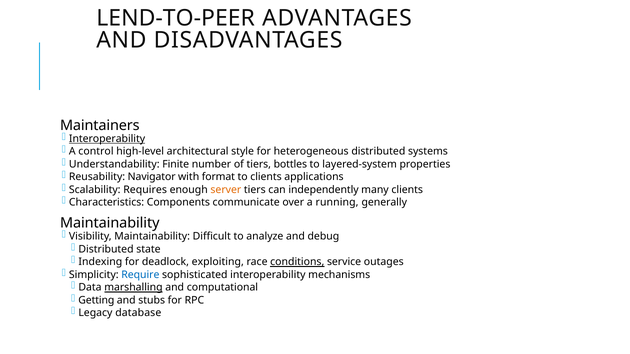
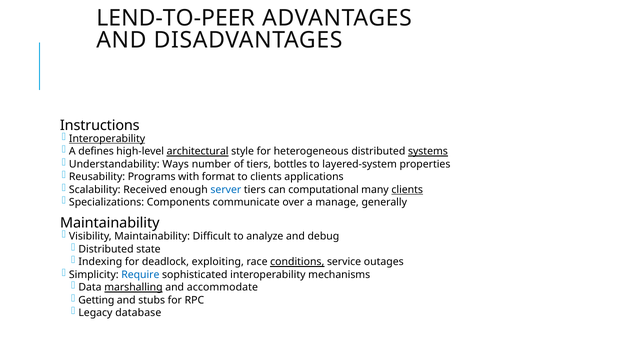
Maintainers: Maintainers -> Instructions
control: control -> defines
architectural underline: none -> present
systems underline: none -> present
Finite: Finite -> Ways
Navigator: Navigator -> Programs
Requires: Requires -> Received
server colour: orange -> blue
independently: independently -> computational
clients at (407, 190) underline: none -> present
Characteristics: Characteristics -> Specializations
running: running -> manage
computational: computational -> accommodate
